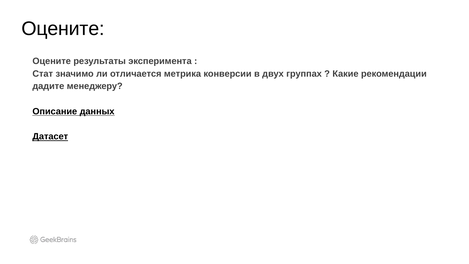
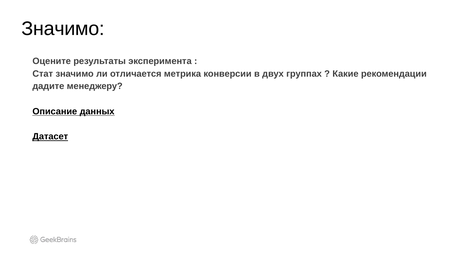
Оцените at (63, 29): Оцените -> Значимо
